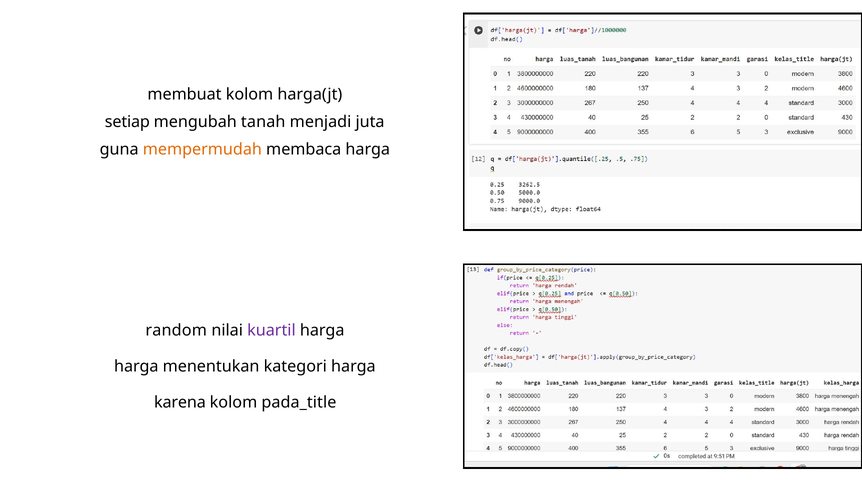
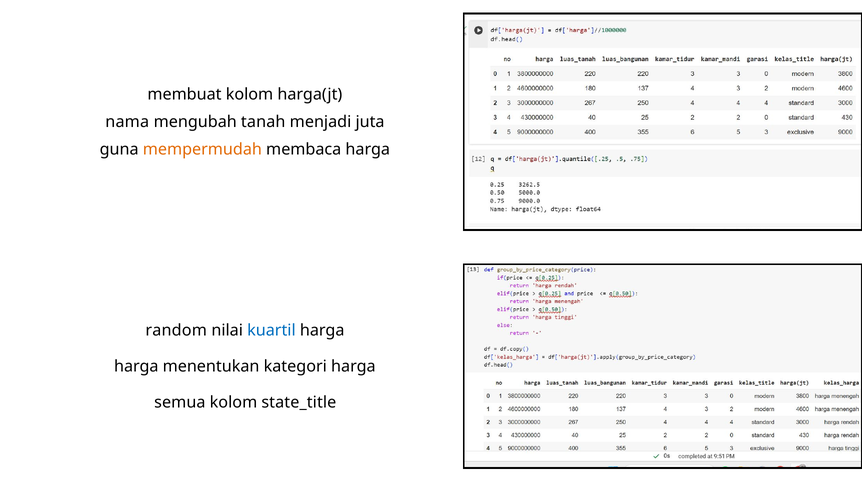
setiap: setiap -> nama
kuartil colour: purple -> blue
karena: karena -> semua
pada_title: pada_title -> state_title
